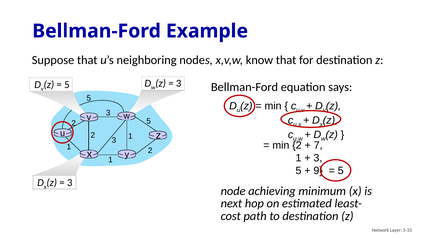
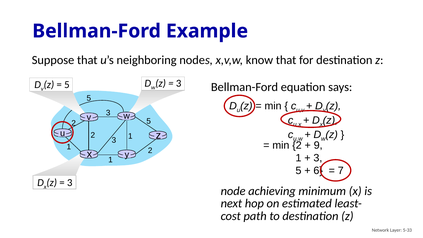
7: 7 -> 9
9: 9 -> 6
5 at (341, 171): 5 -> 7
